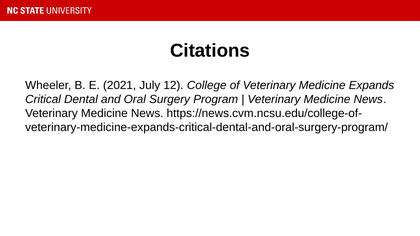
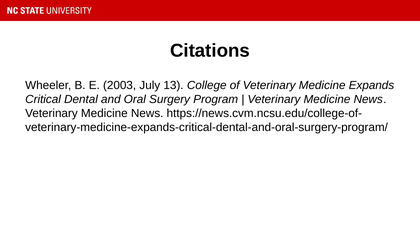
2021: 2021 -> 2003
12: 12 -> 13
